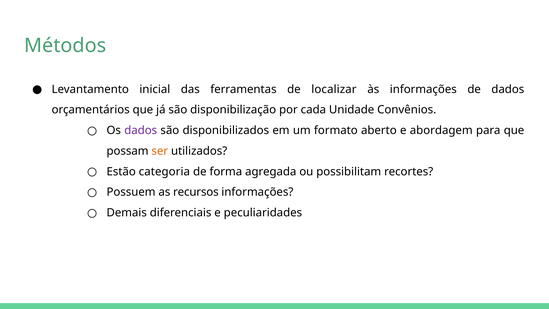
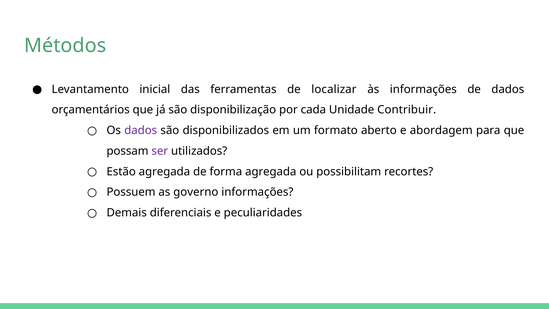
Convênios: Convênios -> Contribuir
ser colour: orange -> purple
Estão categoria: categoria -> agregada
recursos: recursos -> governo
